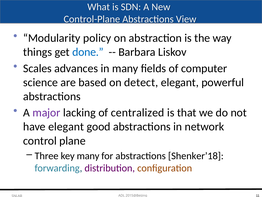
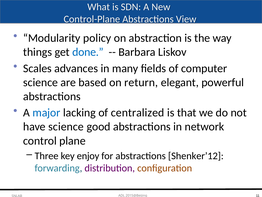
detect: detect -> return
major colour: purple -> blue
have elegant: elegant -> science
key many: many -> enjoy
Shenker’18: Shenker’18 -> Shenker’12
